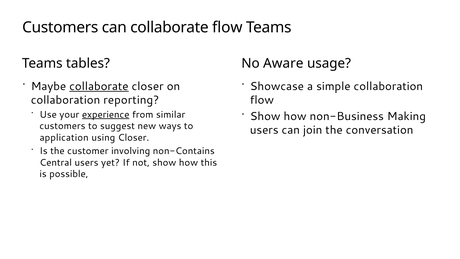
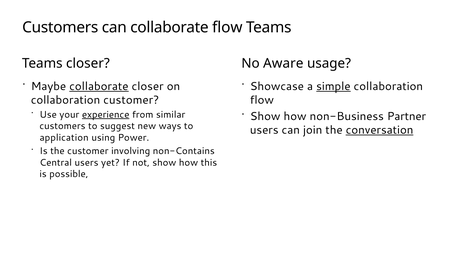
Teams tables: tables -> closer
simple underline: none -> present
collaboration reporting: reporting -> customer
Making: Making -> Partner
conversation underline: none -> present
using Closer: Closer -> Power
